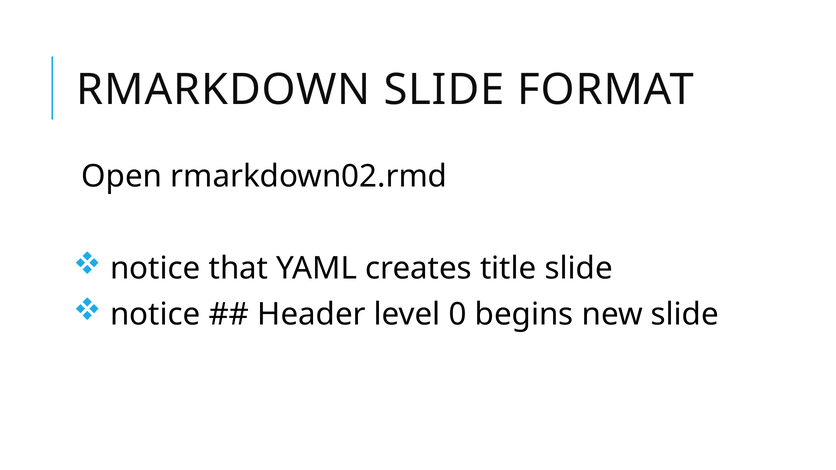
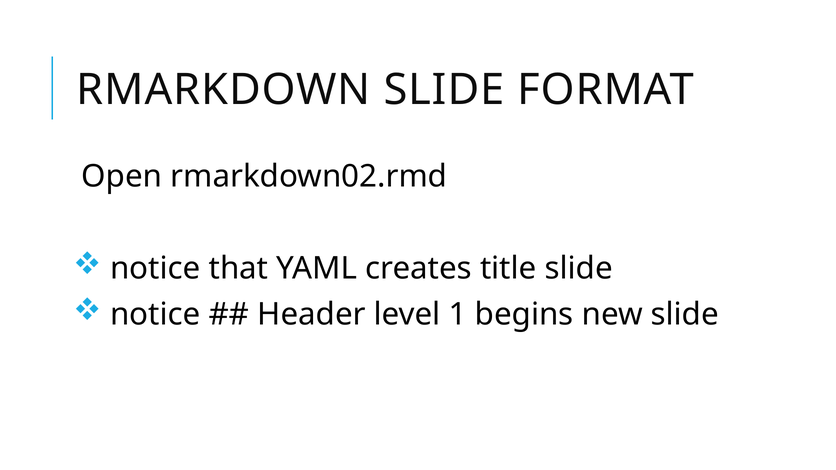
0: 0 -> 1
